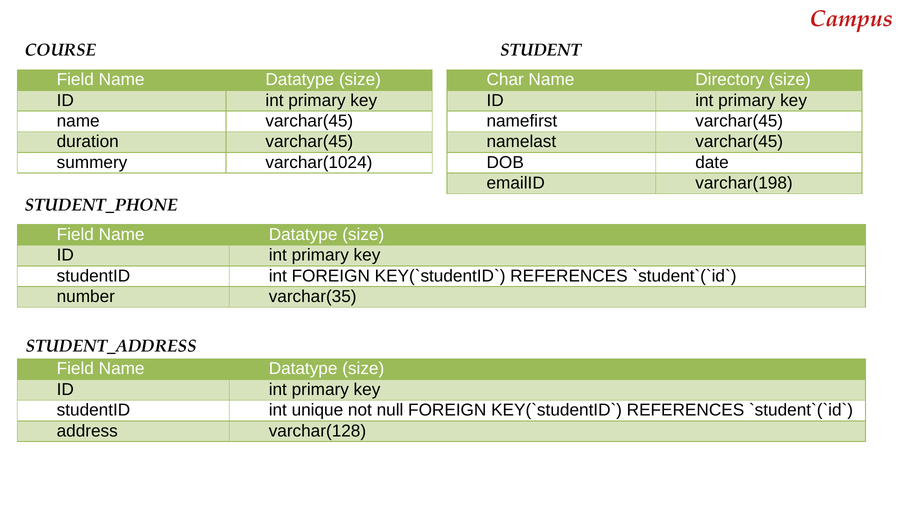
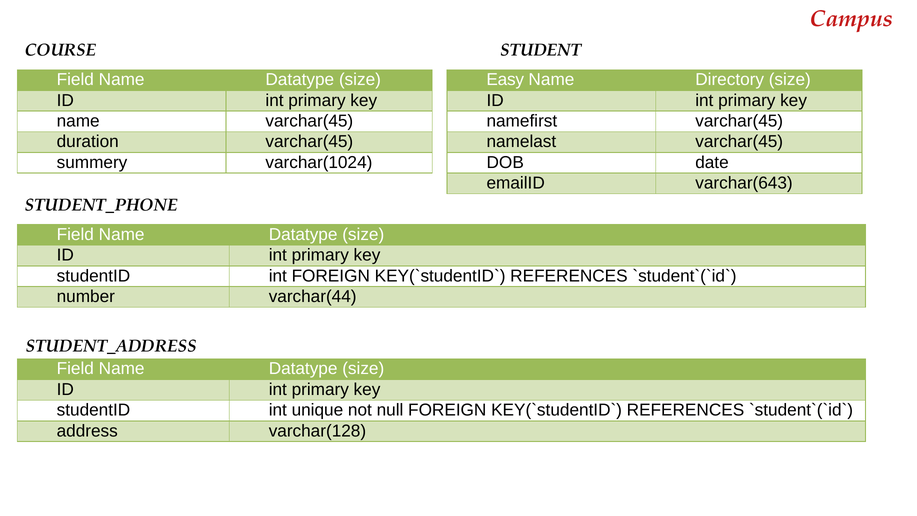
Char: Char -> Easy
varchar(198: varchar(198 -> varchar(643
varchar(35: varchar(35 -> varchar(44
